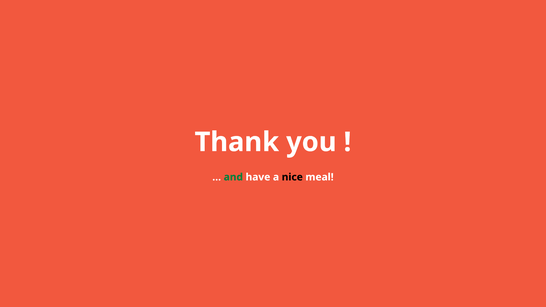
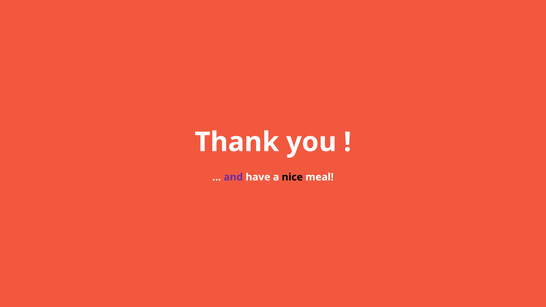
and colour: green -> purple
